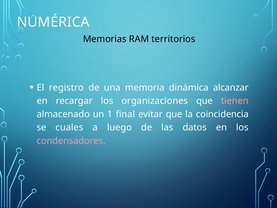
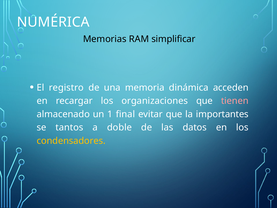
territorios: territorios -> simplificar
alcanzar: alcanzar -> acceden
coincidencia: coincidencia -> importantes
cuales: cuales -> tantos
luego: luego -> doble
condensadores colour: pink -> yellow
